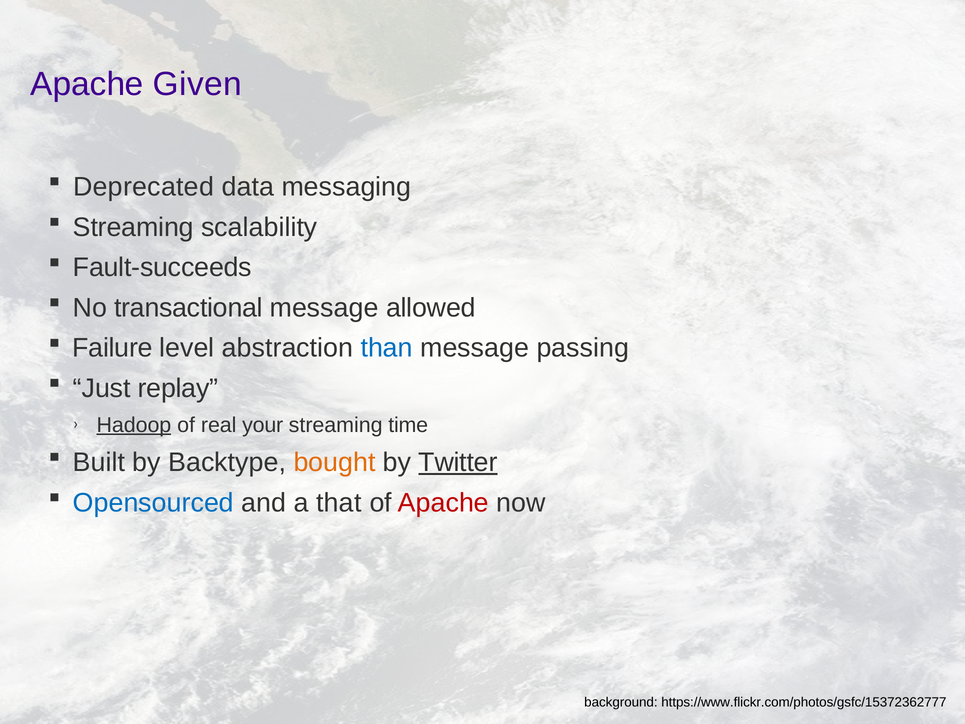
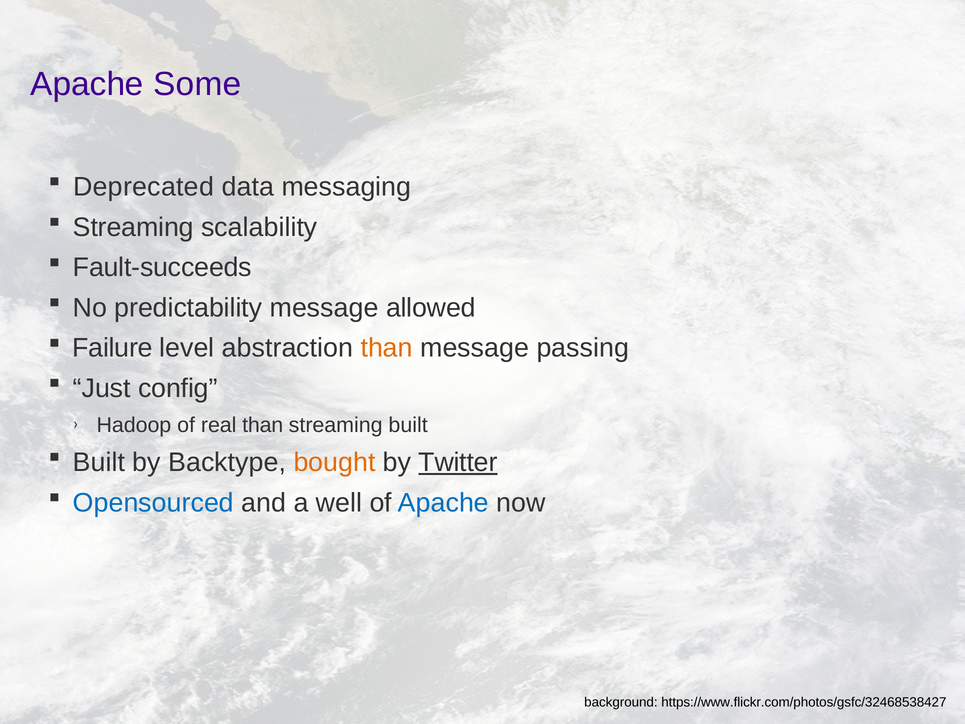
Given: Given -> Some
transactional: transactional -> predictability
than at (387, 348) colour: blue -> orange
replay: replay -> config
Hadoop underline: present -> none
real your: your -> than
streaming time: time -> built
that: that -> well
Apache at (443, 503) colour: red -> blue
https://www.flickr.com/photos/gsfc/15372362777: https://www.flickr.com/photos/gsfc/15372362777 -> https://www.flickr.com/photos/gsfc/32468538427
